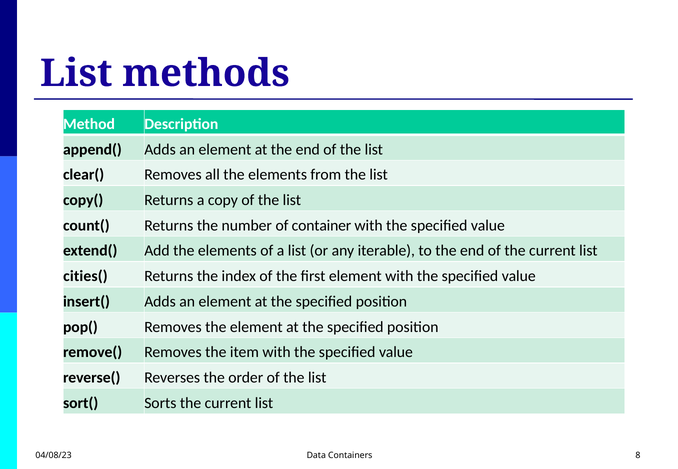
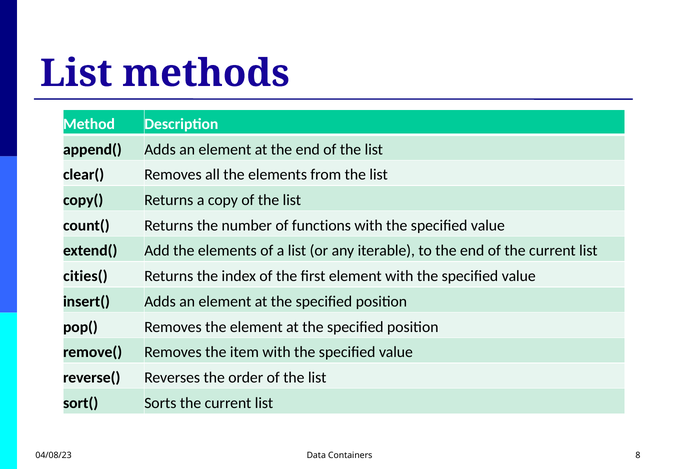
container: container -> functions
